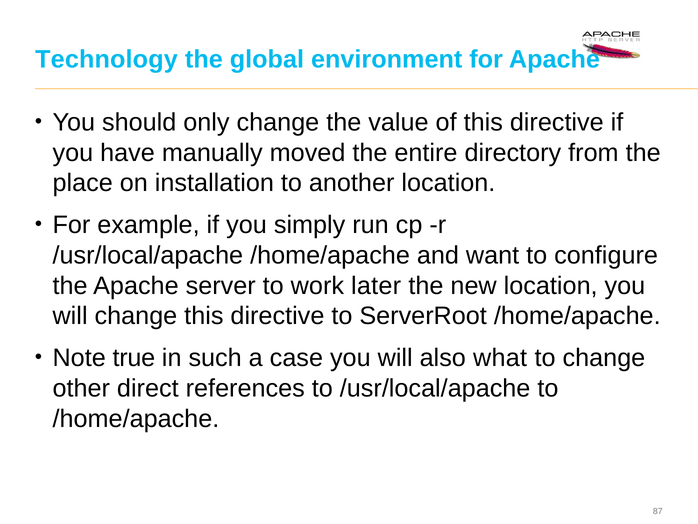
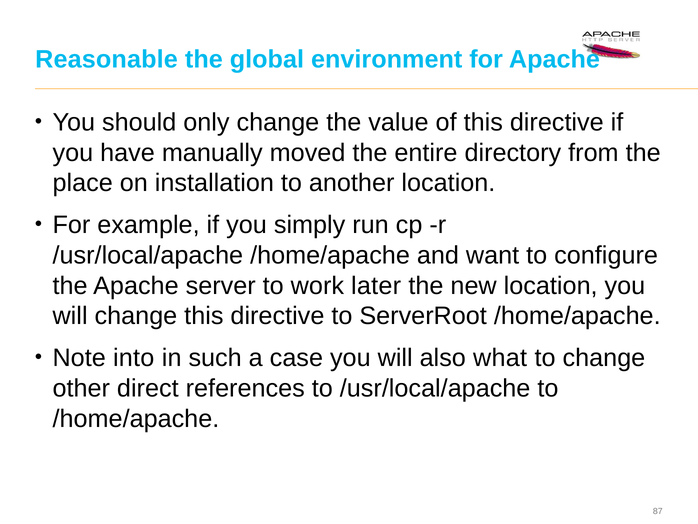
Technology: Technology -> Reasonable
true: true -> into
